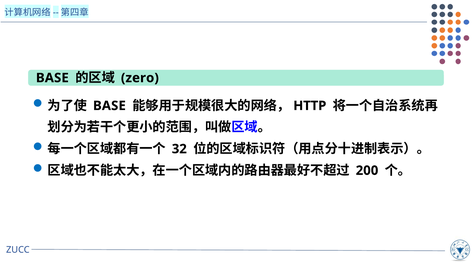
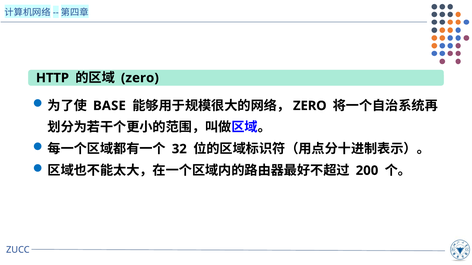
BASE at (52, 78): BASE -> HTTP
HTTP at (310, 106): HTTP -> ZERO
